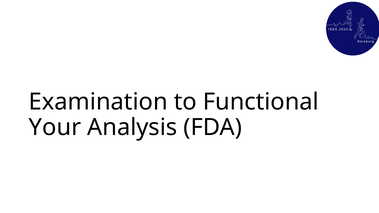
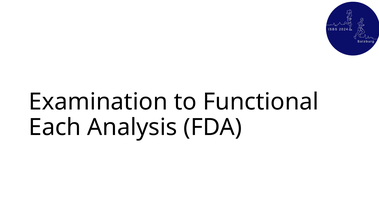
Your: Your -> Each
